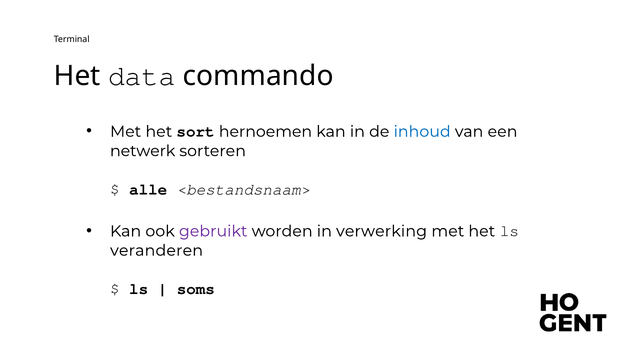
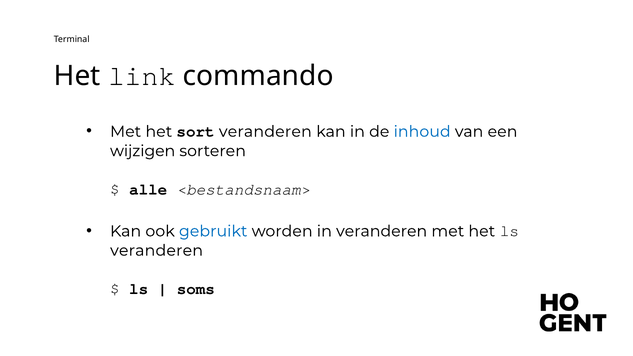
data: data -> link
sort hernoemen: hernoemen -> veranderen
netwerk: netwerk -> wijzigen
gebruikt colour: purple -> blue
in verwerking: verwerking -> veranderen
